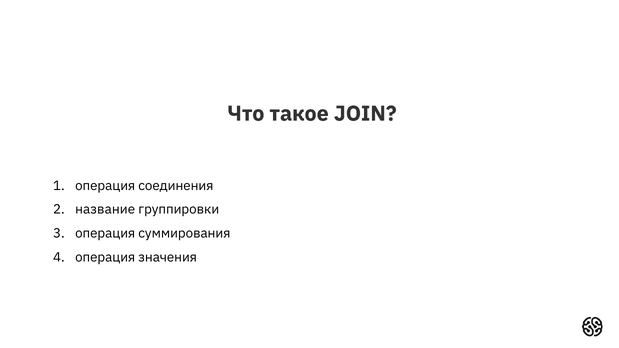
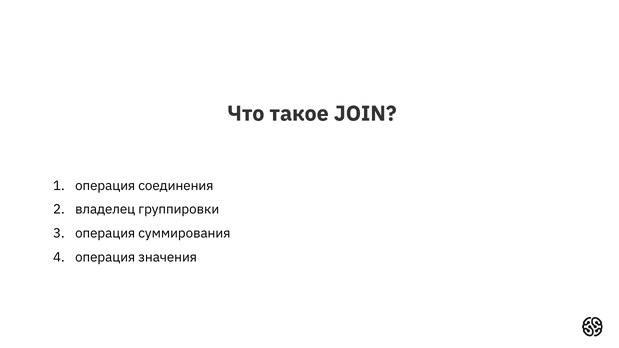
название: название -> владелец
